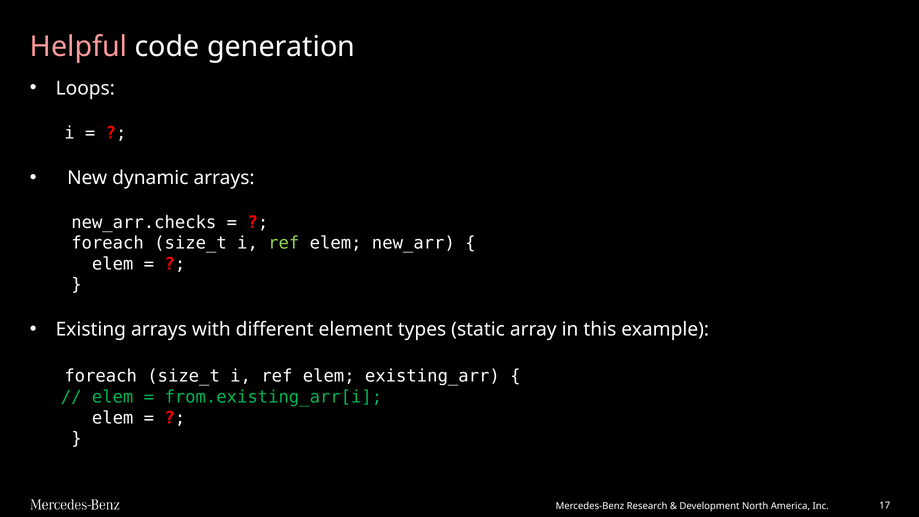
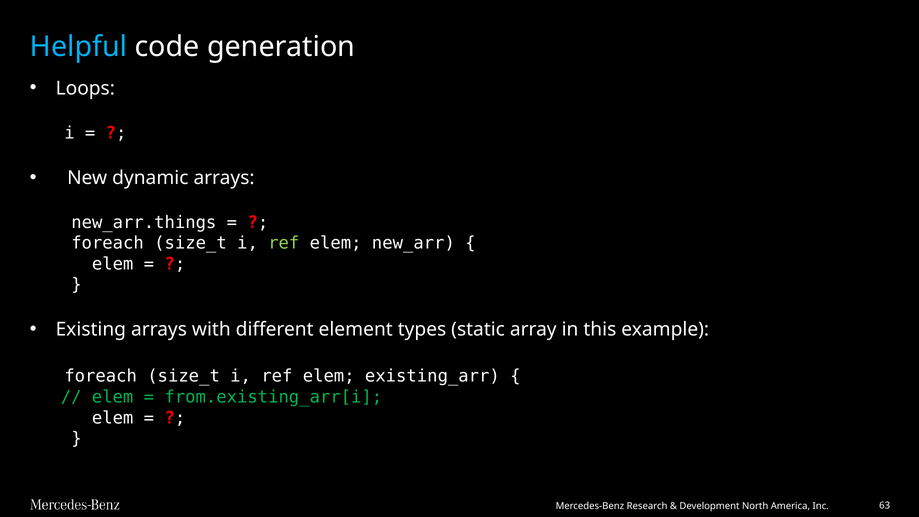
Helpful colour: pink -> light blue
new_arr.checks: new_arr.checks -> new_arr.things
17: 17 -> 63
